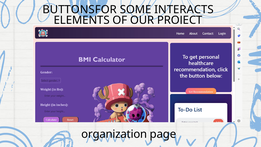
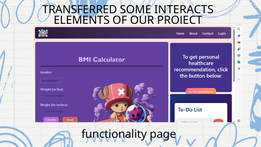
BUTTONSFOR: BUTTONSFOR -> TRANSFERRED
organization: organization -> functionality
